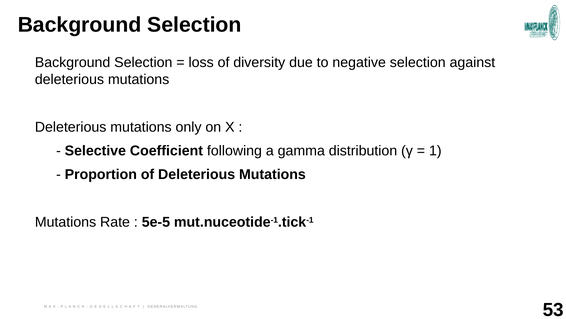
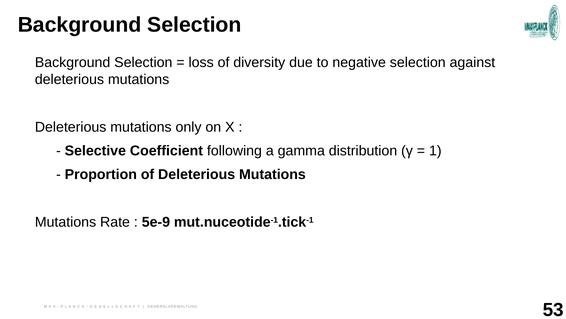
5e-5: 5e-5 -> 5e-9
